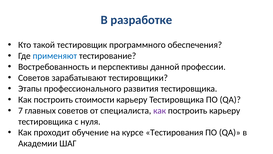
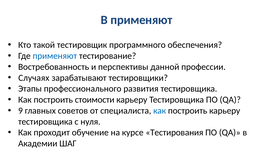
В разработке: разработке -> применяют
Советов at (34, 78): Советов -> Случаях
7: 7 -> 9
как at (160, 110) colour: purple -> blue
